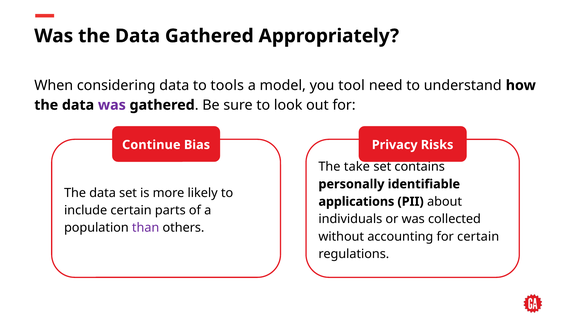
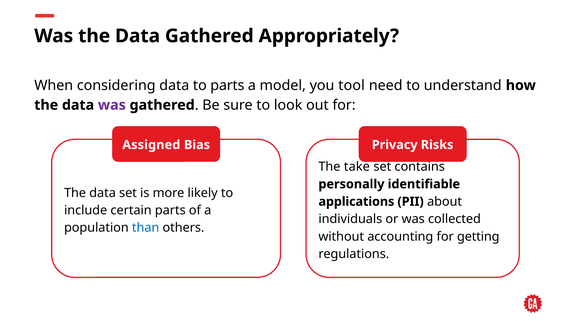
to tools: tools -> parts
Continue: Continue -> Assigned
than colour: purple -> blue
for certain: certain -> getting
